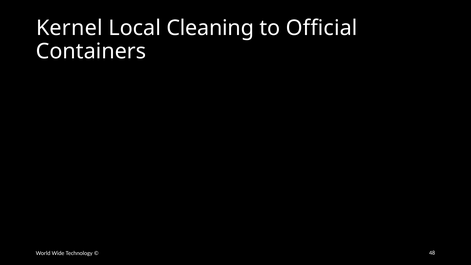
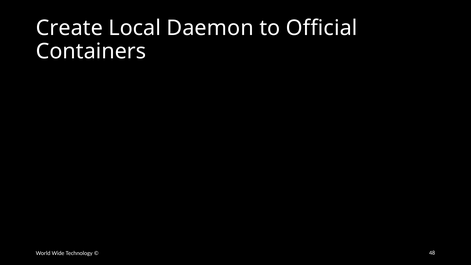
Kernel: Kernel -> Create
Cleaning: Cleaning -> Daemon
